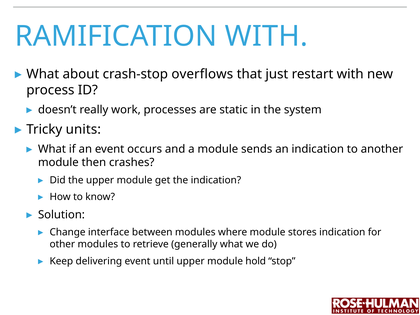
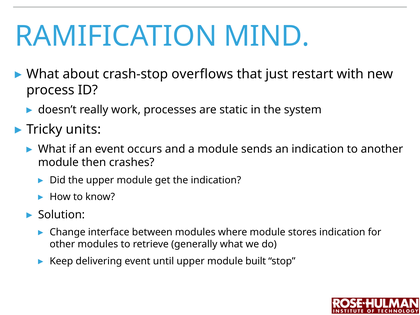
RAMIFICATION WITH: WITH -> MIND
hold: hold -> built
